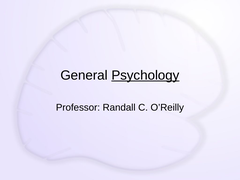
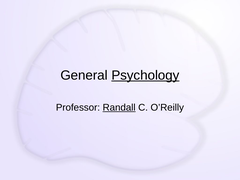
Randall underline: none -> present
